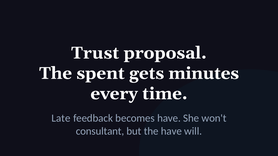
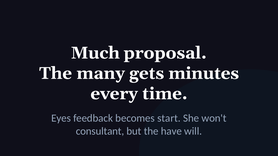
Trust: Trust -> Much
spent: spent -> many
Late: Late -> Eyes
becomes have: have -> start
